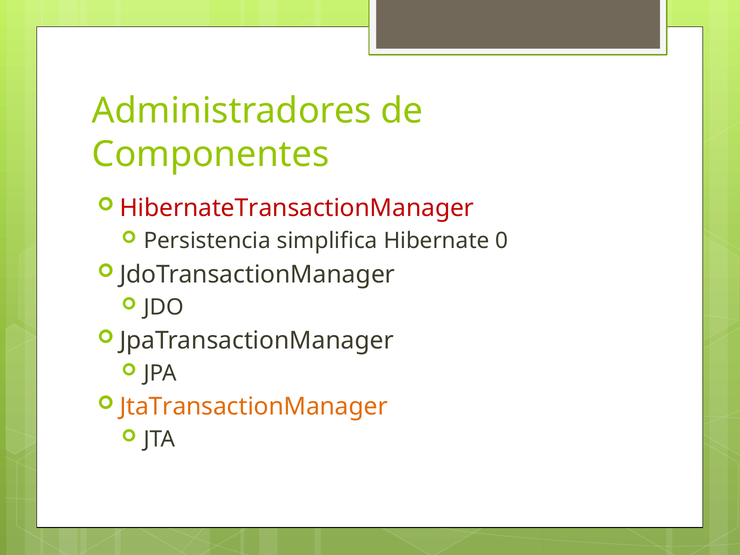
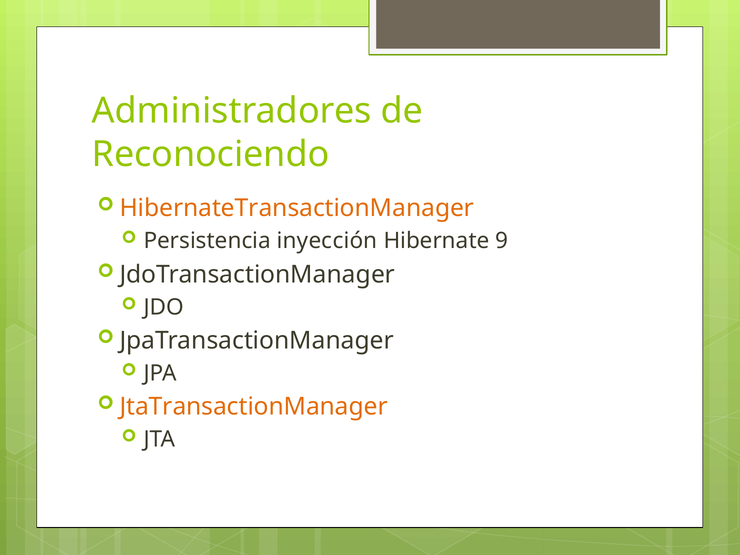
Componentes: Componentes -> Reconociendo
HibernateTransactionManager colour: red -> orange
simplifica: simplifica -> inyección
0: 0 -> 9
